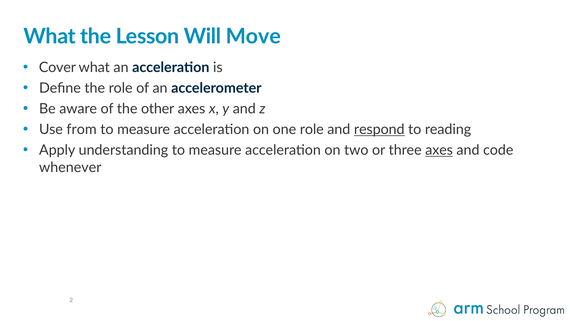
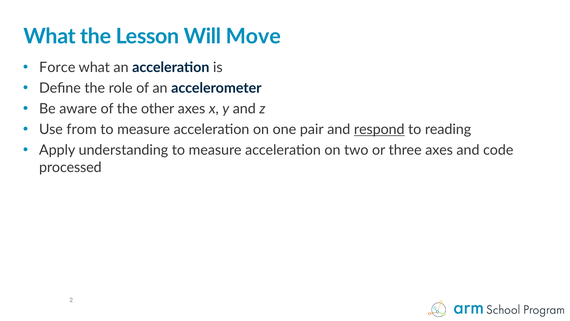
Cover: Cover -> Force
one role: role -> pair
axes at (439, 150) underline: present -> none
whenever: whenever -> processed
